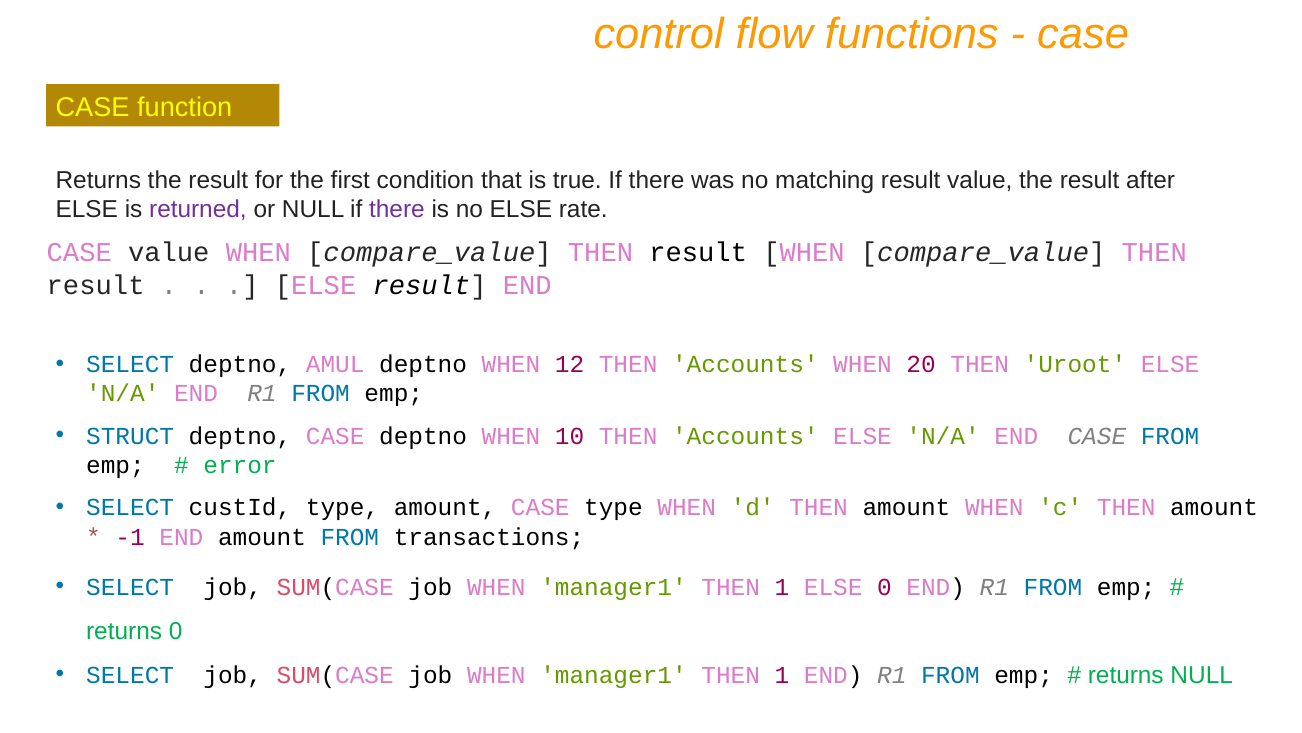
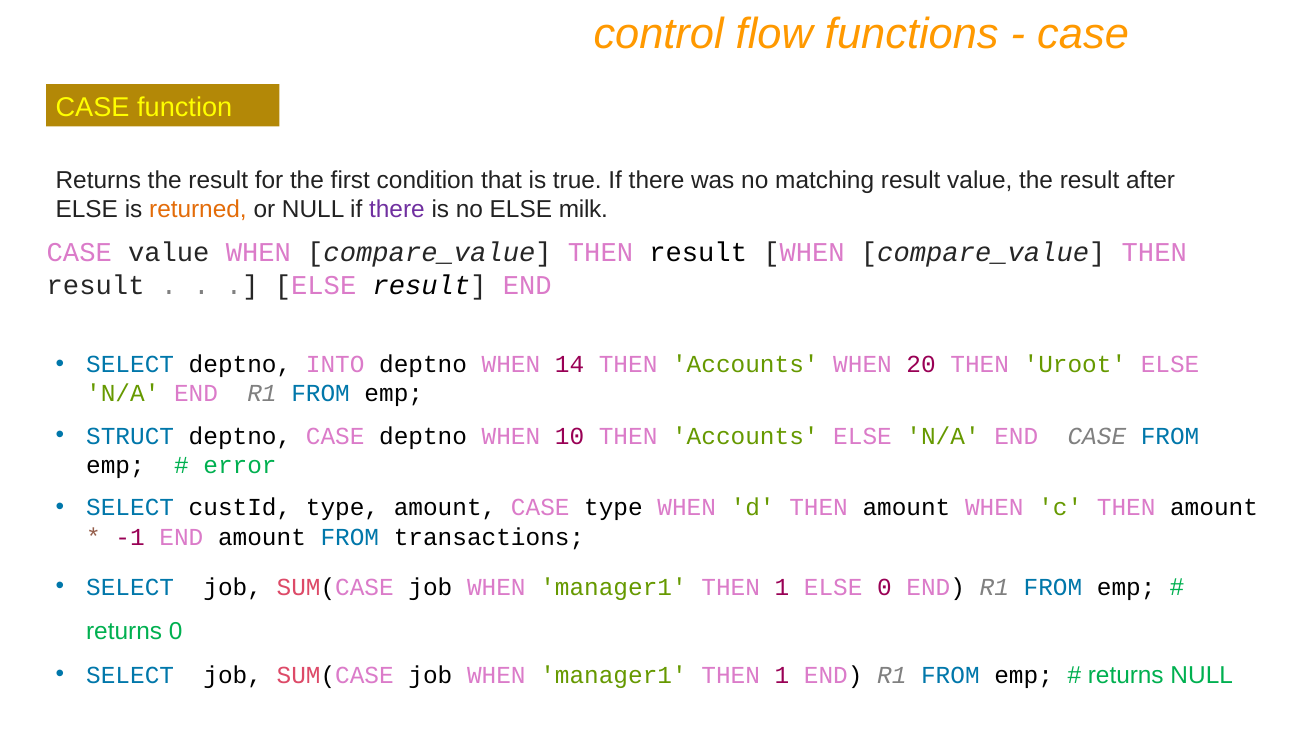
returned colour: purple -> orange
rate: rate -> milk
AMUL: AMUL -> INTO
12: 12 -> 14
